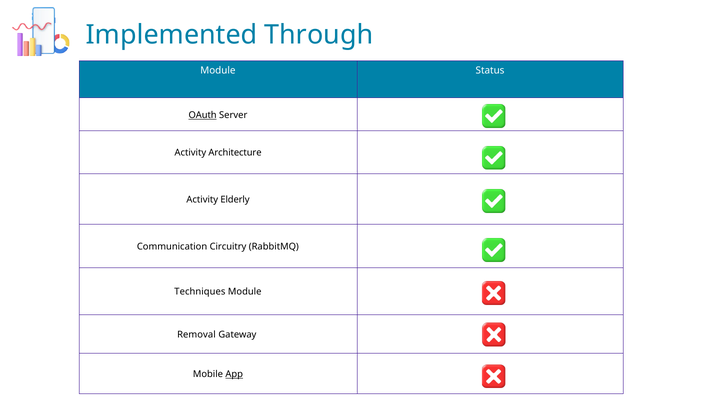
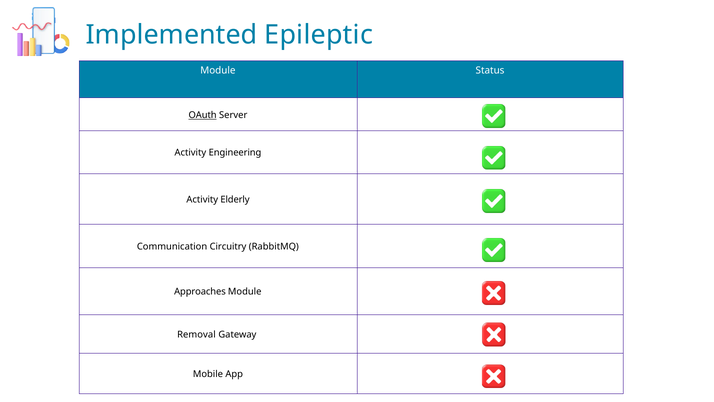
Through: Through -> Epileptic
Architecture: Architecture -> Engineering
Techniques: Techniques -> Approaches
App underline: present -> none
